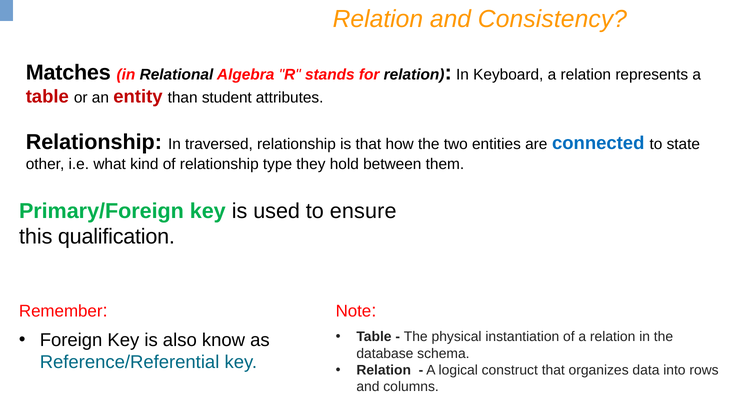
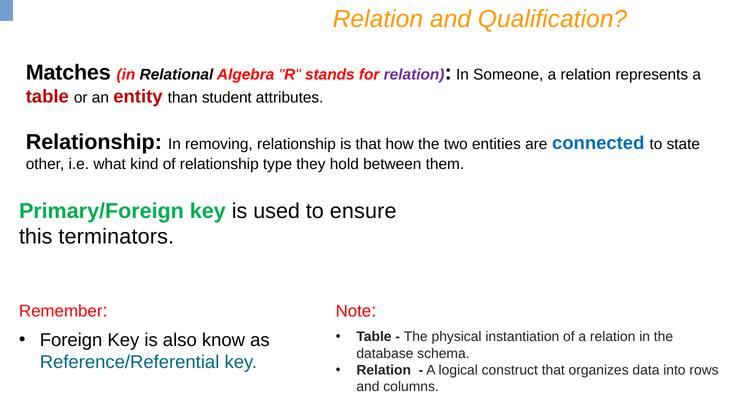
Consistency: Consistency -> Qualification
relation at (414, 75) colour: black -> purple
Keyboard: Keyboard -> Someone
traversed: traversed -> removing
qualification: qualification -> terminators
